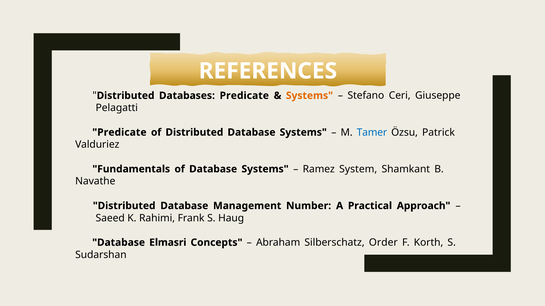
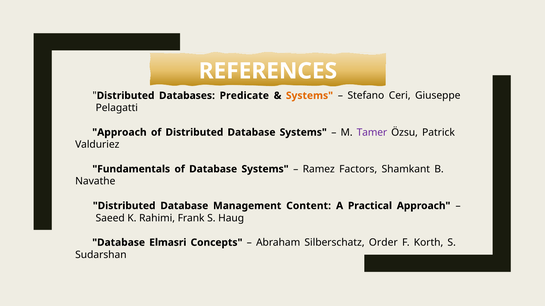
Predicate at (119, 133): Predicate -> Approach
Tamer colour: blue -> purple
System: System -> Factors
Number: Number -> Content
